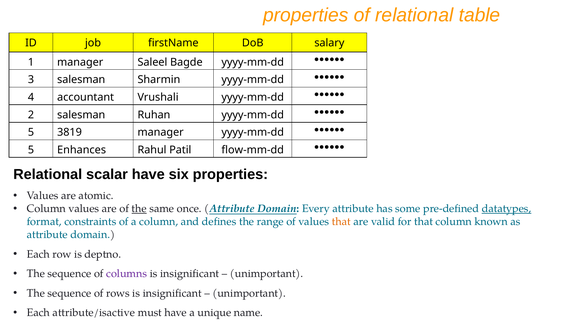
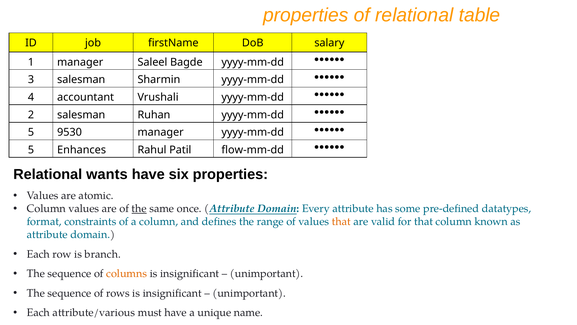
3819: 3819 -> 9530
scalar: scalar -> wants
datatypes underline: present -> none
deptno: deptno -> branch
columns colour: purple -> orange
attribute/isactive: attribute/isactive -> attribute/various
